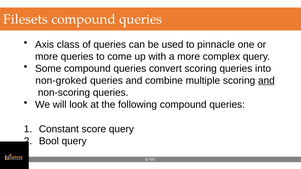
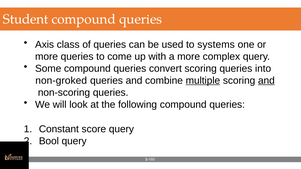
Filesets: Filesets -> Student
pinnacle: pinnacle -> systems
multiple underline: none -> present
